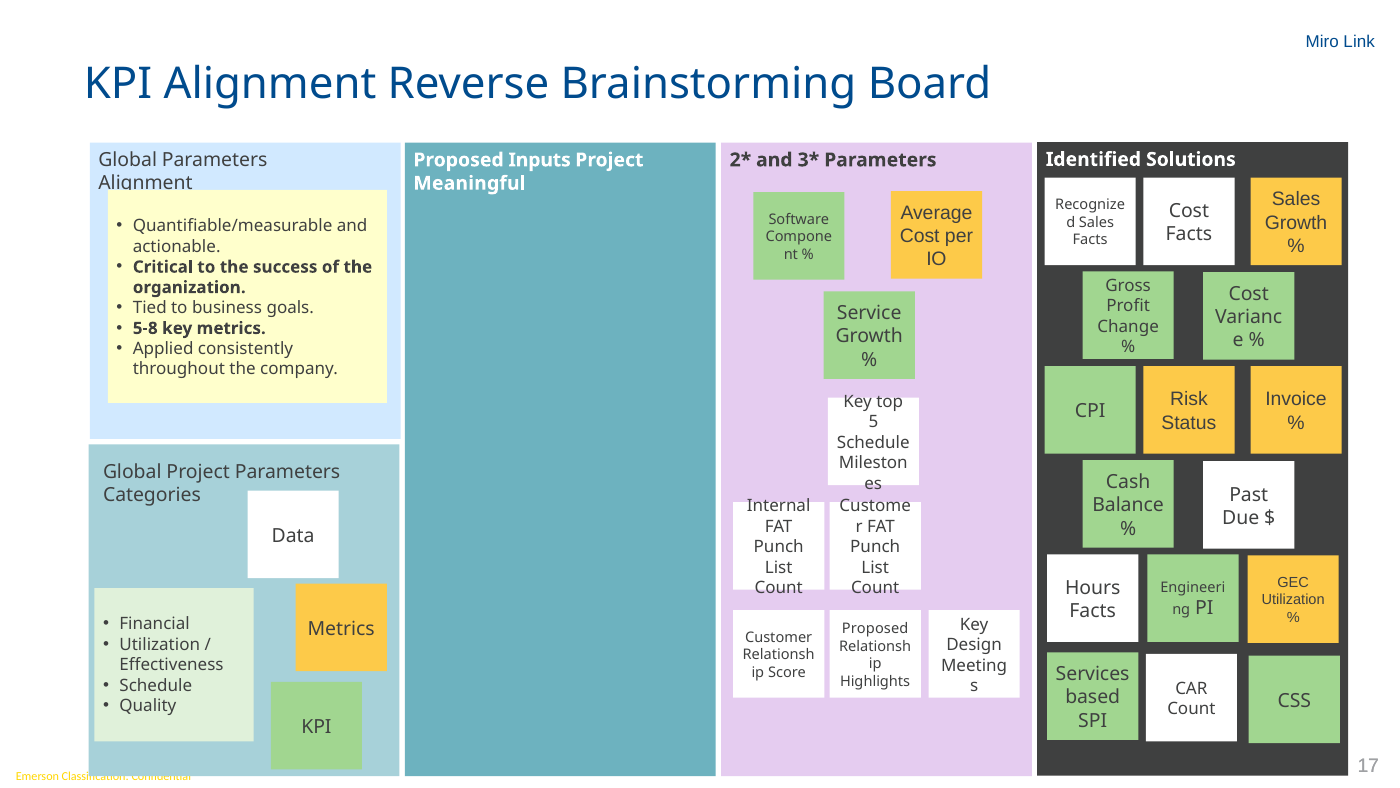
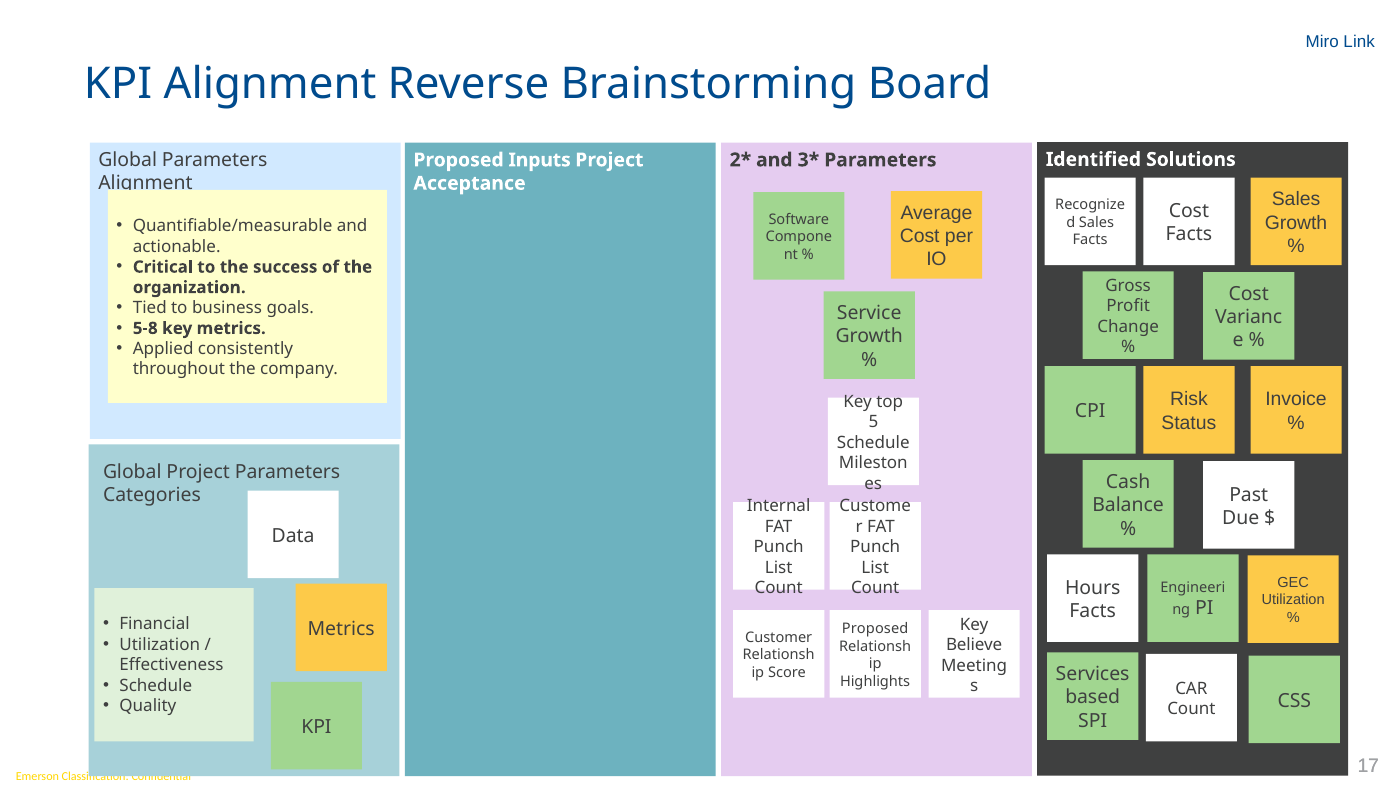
Meaningful: Meaningful -> Acceptance
Design: Design -> Believe
